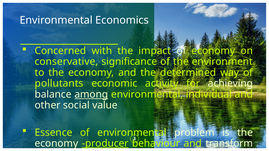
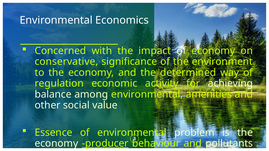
pollutants: pollutants -> regulation
among underline: present -> none
individual: individual -> amenities
transform: transform -> pollutants
